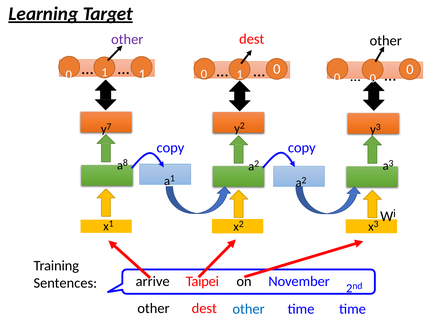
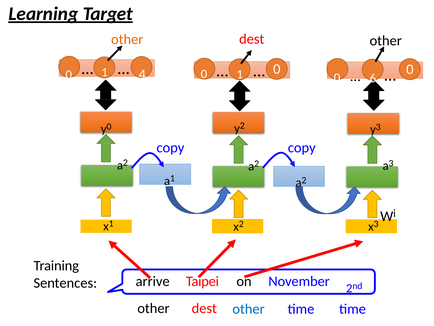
other at (127, 39) colour: purple -> orange
0 at (373, 78): 0 -> 6
0 1: 1 -> 4
7 at (109, 126): 7 -> 0
8 at (125, 163): 8 -> 2
